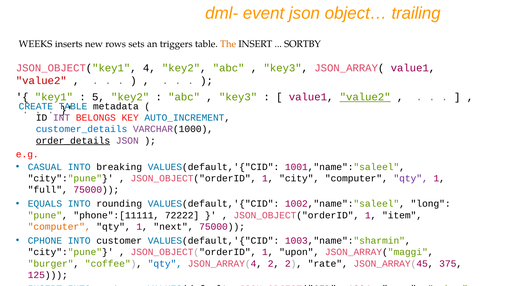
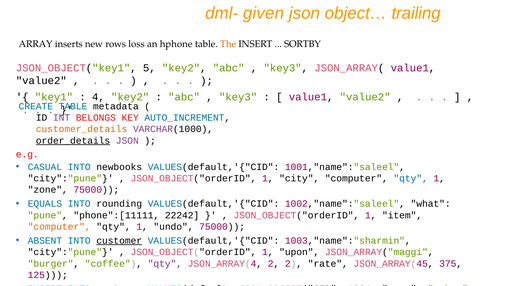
event: event -> given
WEEKS: WEEKS -> ARRAY
sets: sets -> loss
triggers: triggers -> hphone
4: 4 -> 5
value2 at (41, 81) colour: red -> black
5: 5 -> 4
value2 at (365, 97) underline: present -> none
customer_details colour: blue -> orange
breaking: breaking -> newbooks
qty at (411, 178) colour: purple -> blue
full: full -> zone
long: long -> what
72222: 72222 -> 22242
next: next -> undo
CPHONE: CPHONE -> ABSENT
customer at (119, 240) underline: none -> present
qty at (165, 263) colour: blue -> purple
